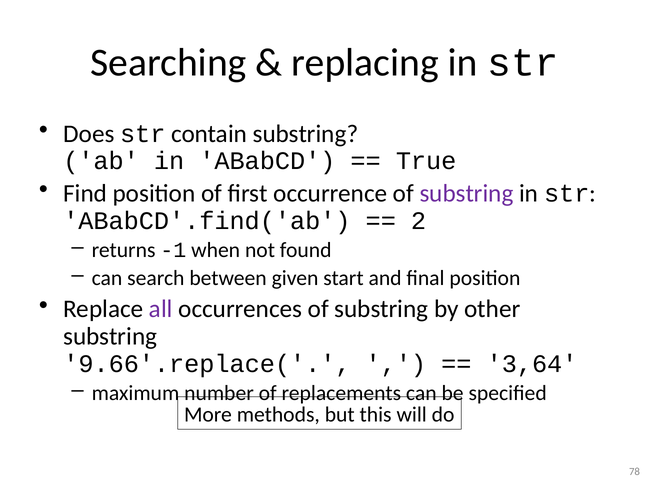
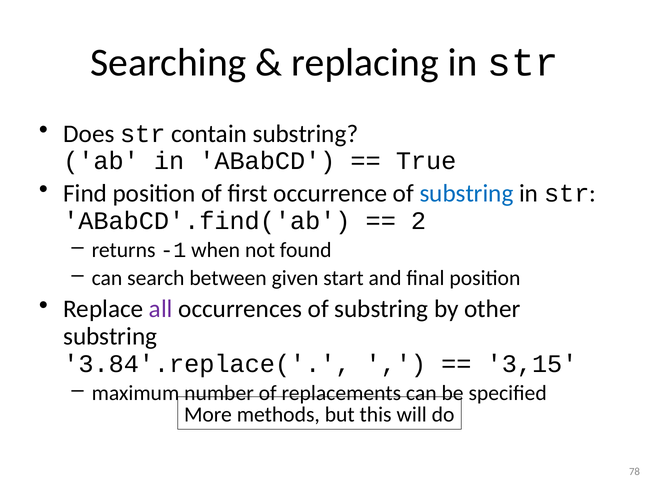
substring at (467, 193) colour: purple -> blue
9.66'.replace(: 9.66'.replace( -> 3.84'.replace(
3,64: 3,64 -> 3,15
